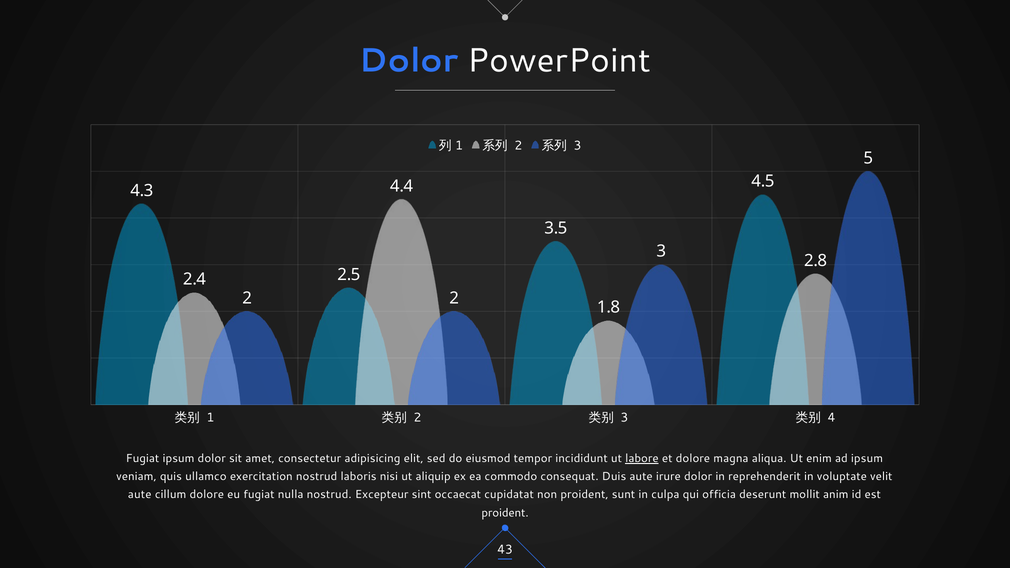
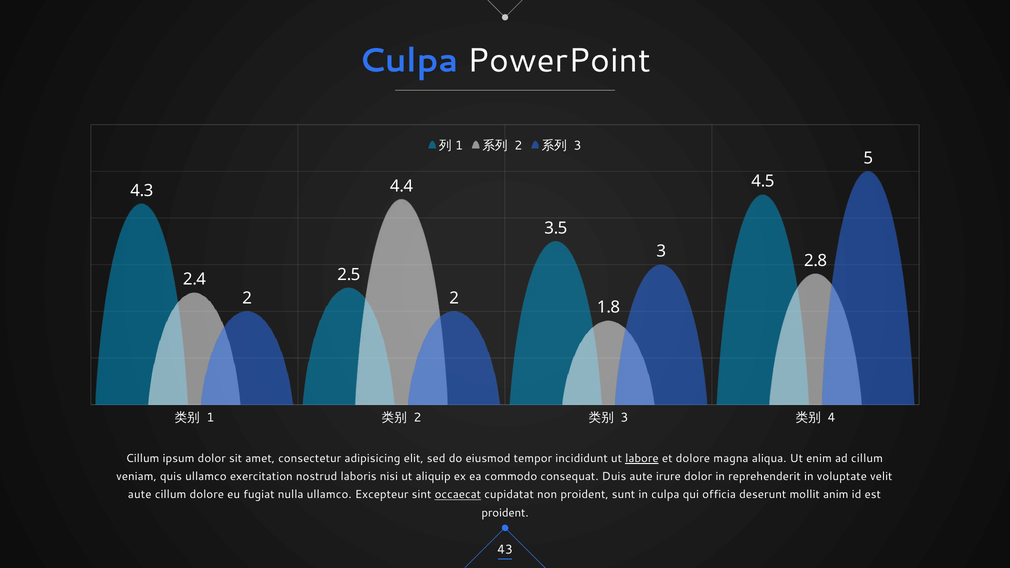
Dolor at (409, 61): Dolor -> Culpa
Fugiat at (143, 459): Fugiat -> Cillum
ad ipsum: ipsum -> cillum
nulla nostrud: nostrud -> ullamco
occaecat underline: none -> present
